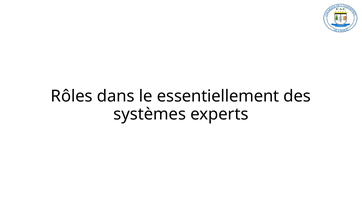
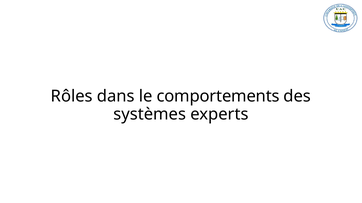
essentiellement: essentiellement -> comportements
